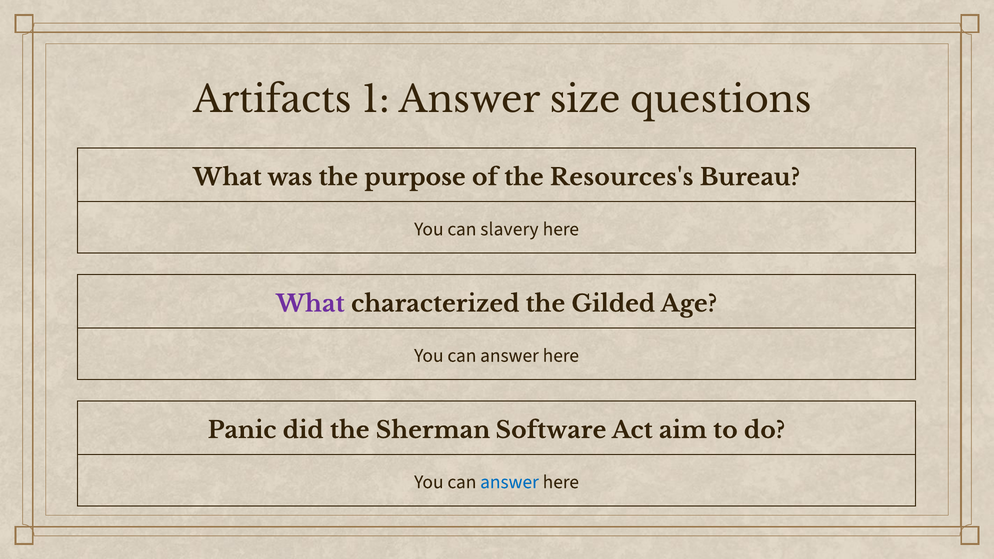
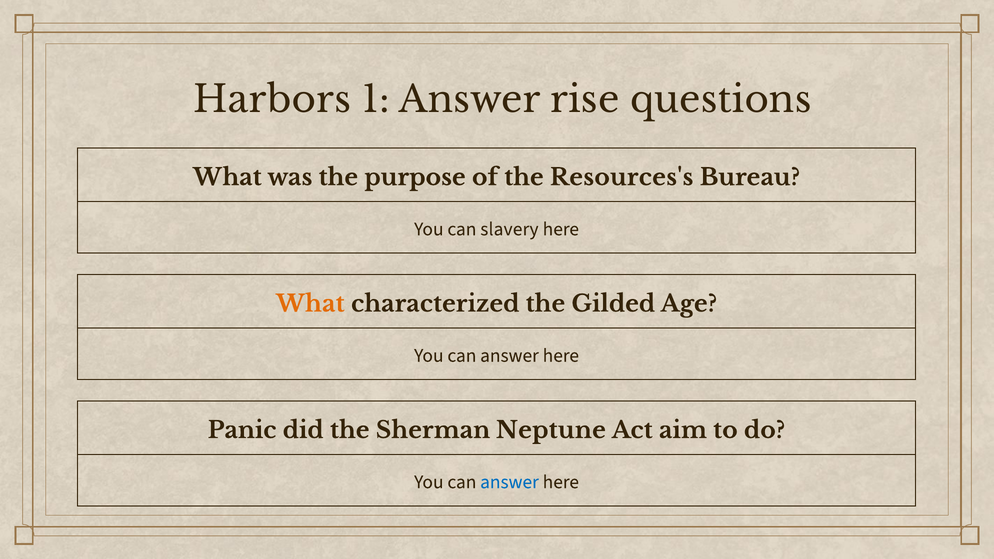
Artifacts: Artifacts -> Harbors
size: size -> rise
What at (310, 304) colour: purple -> orange
Software: Software -> Neptune
